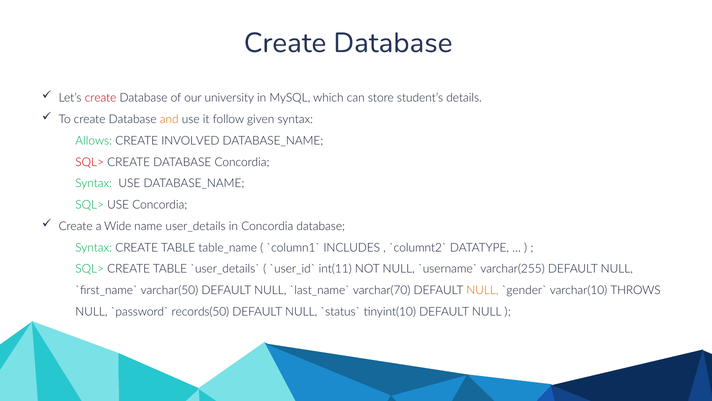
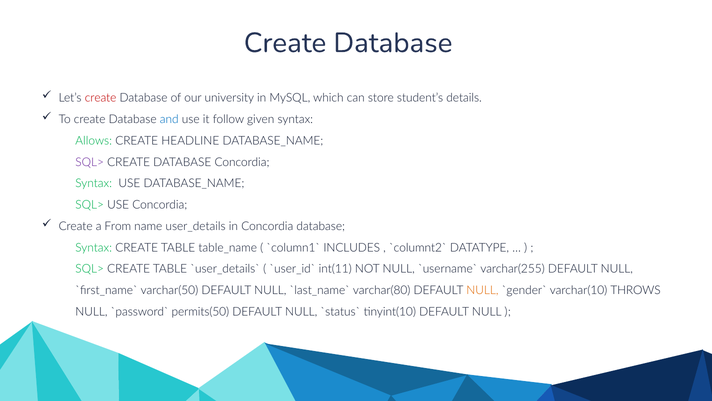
and colour: orange -> blue
INVOLVED: INVOLVED -> HEADLINE
SQL> at (90, 162) colour: red -> purple
Wide: Wide -> From
varchar(70: varchar(70 -> varchar(80
records(50: records(50 -> permits(50
